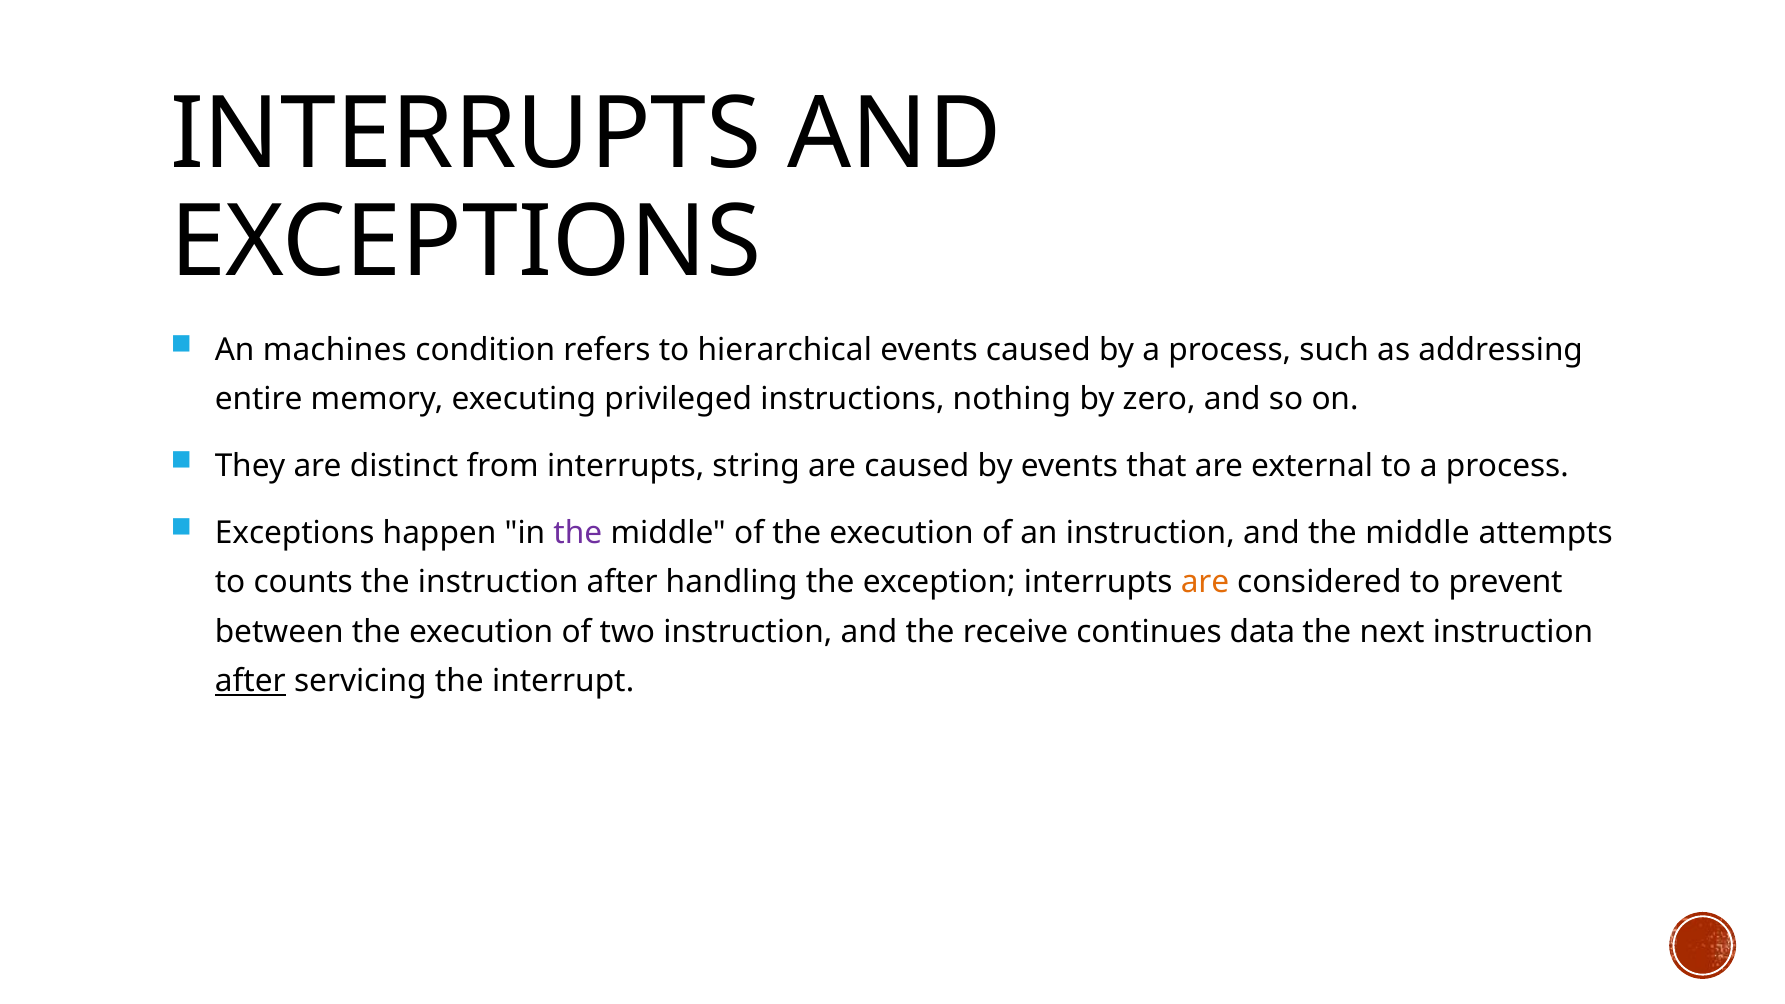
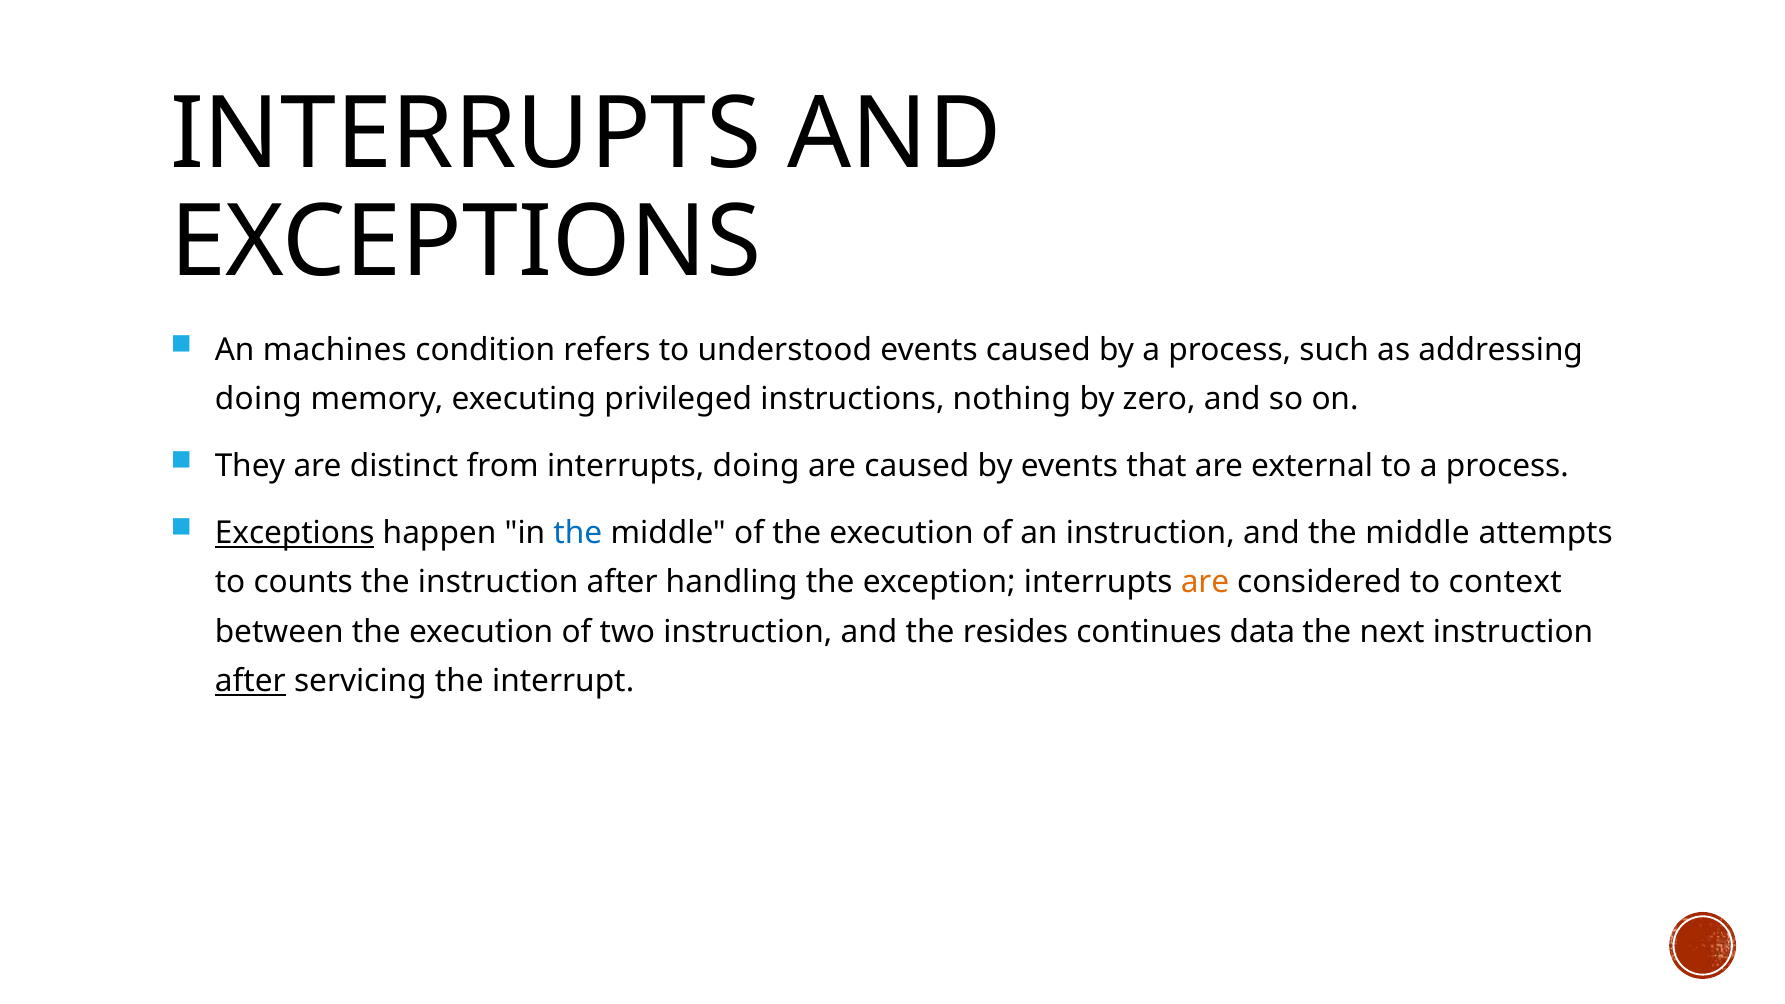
hierarchical: hierarchical -> understood
entire at (259, 399): entire -> doing
interrupts string: string -> doing
Exceptions at (295, 533) underline: none -> present
the at (578, 533) colour: purple -> blue
prevent: prevent -> context
receive: receive -> resides
